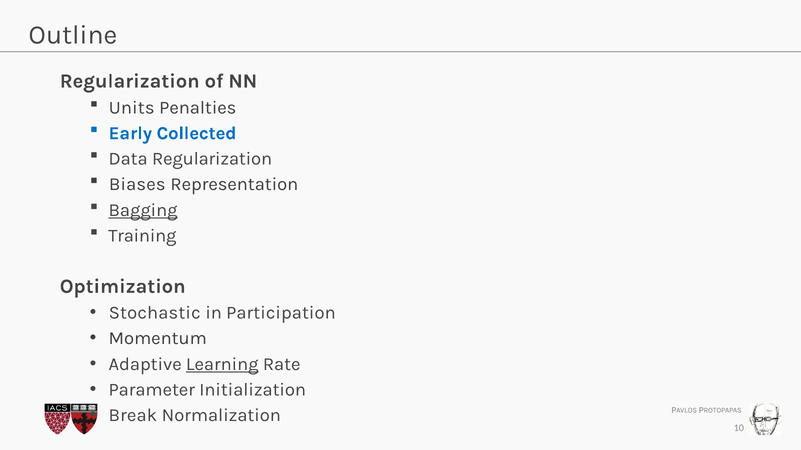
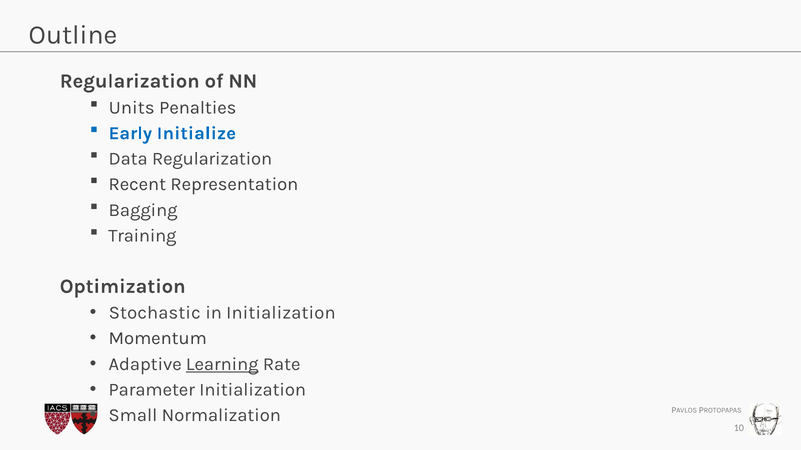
Collected: Collected -> Initialize
Biases: Biases -> Recent
Bagging underline: present -> none
in Participation: Participation -> Initialization
Break: Break -> Small
